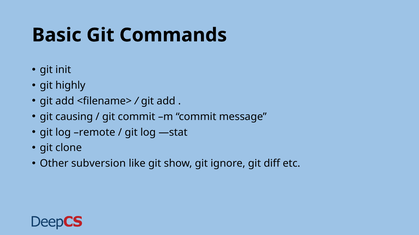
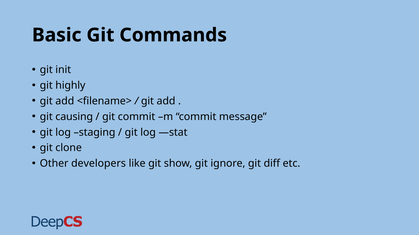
remote: remote -> staging
subversion: subversion -> developers
